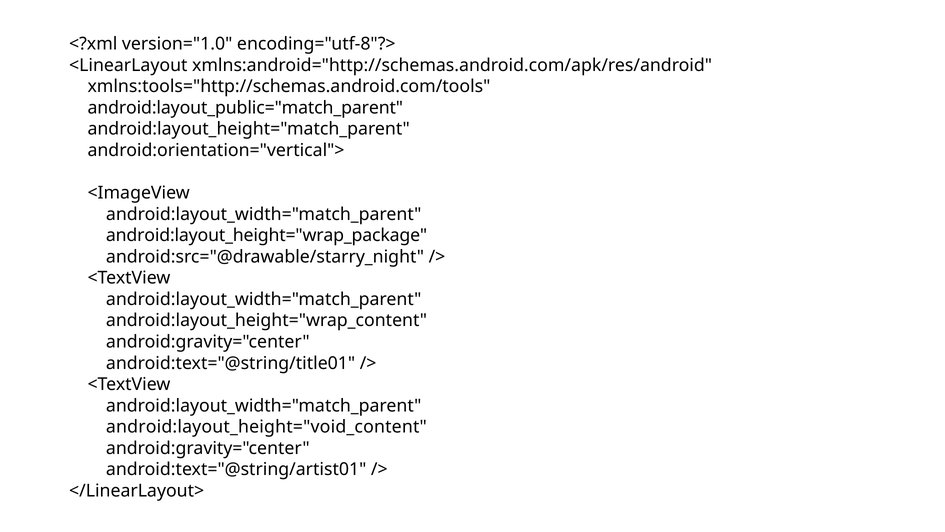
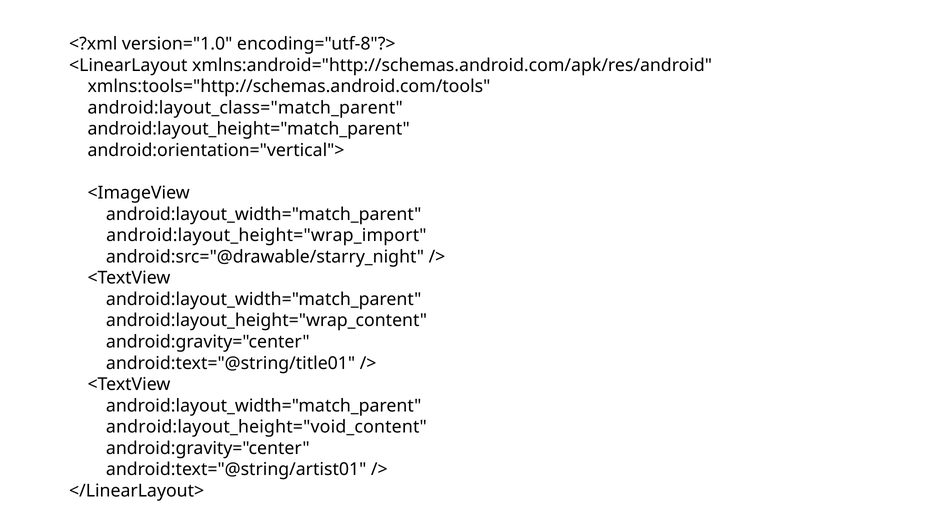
android:layout_public="match_parent: android:layout_public="match_parent -> android:layout_class="match_parent
android:layout_height="wrap_package: android:layout_height="wrap_package -> android:layout_height="wrap_import
